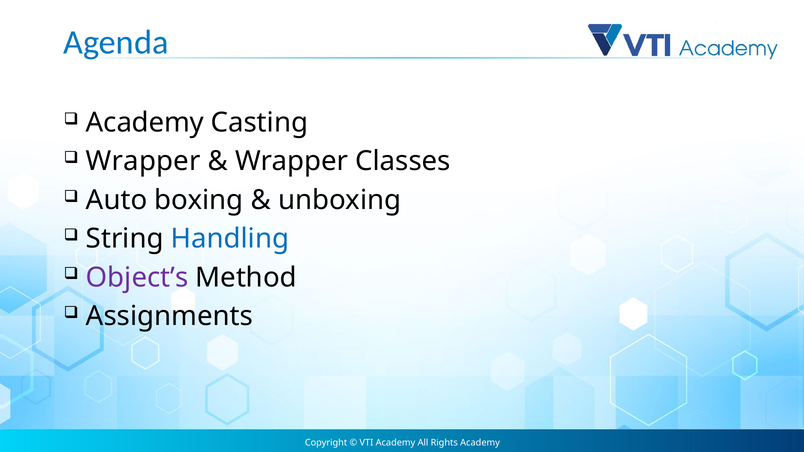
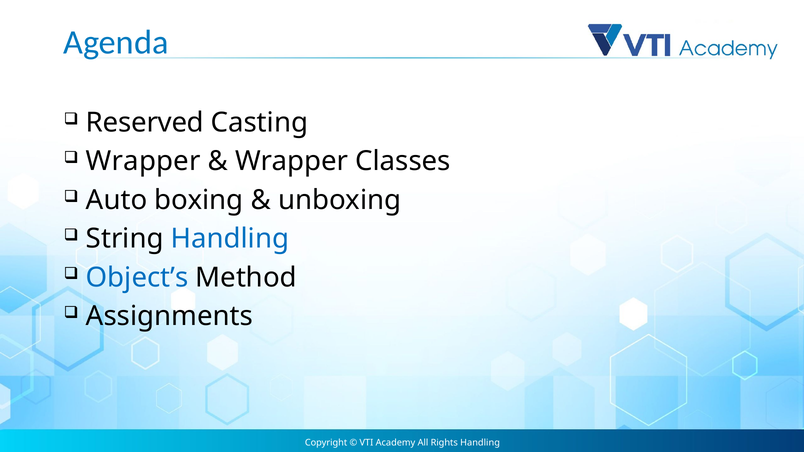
Academy at (145, 123): Academy -> Reserved
Object’s colour: purple -> blue
Rights Academy: Academy -> Handling
